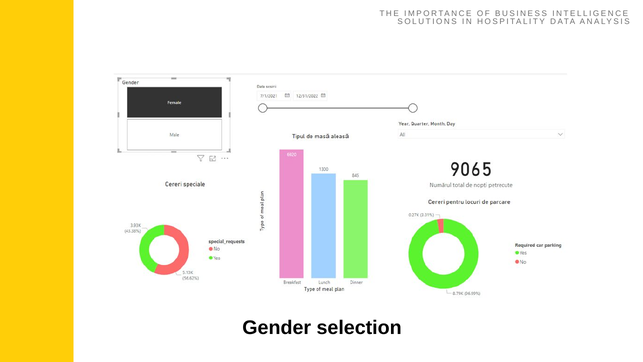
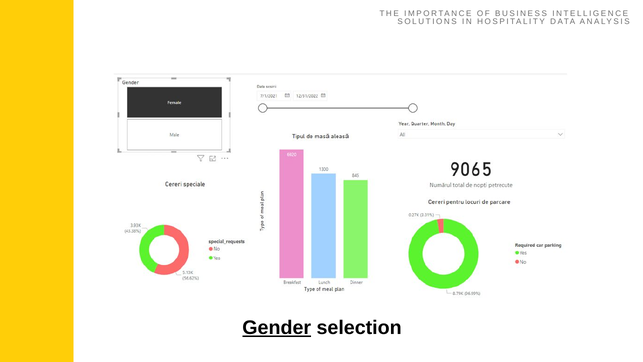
Gender underline: none -> present
